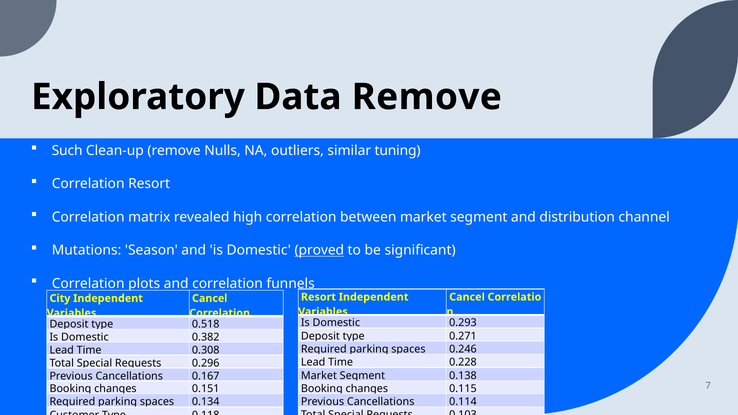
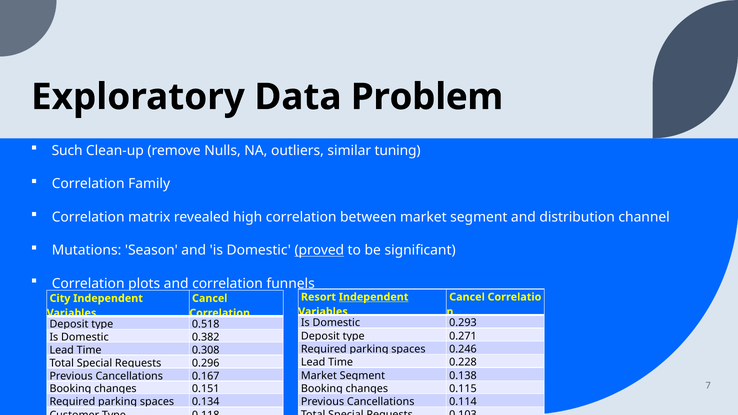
Data Remove: Remove -> Problem
Correlation Resort: Resort -> Family
Independent at (374, 297) underline: none -> present
